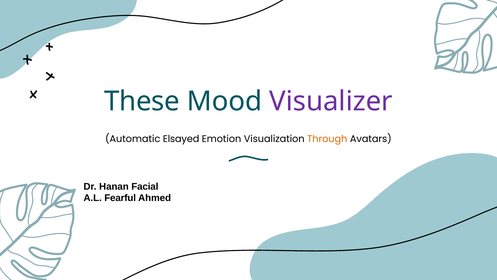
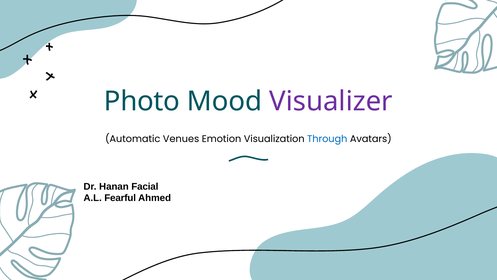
These: These -> Photo
Elsayed: Elsayed -> Venues
Through colour: orange -> blue
